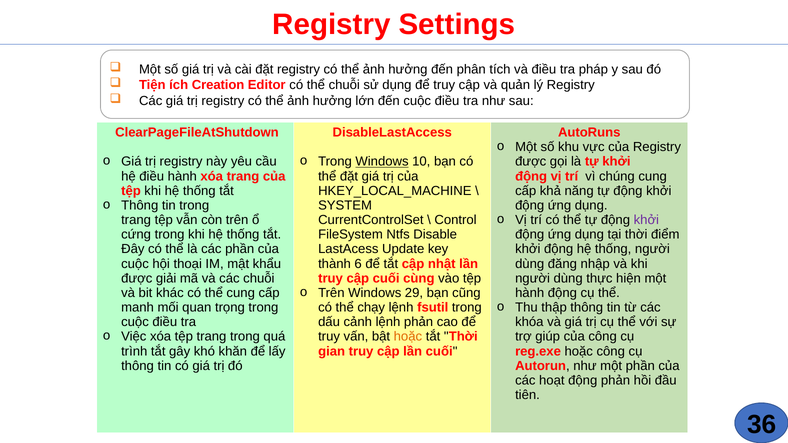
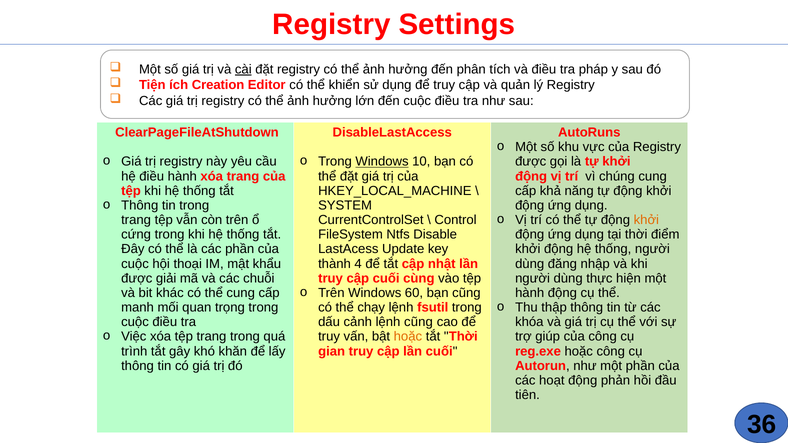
cài underline: none -> present
thể chuỗi: chuỗi -> khiển
khởi at (646, 220) colour: purple -> orange
6: 6 -> 4
29: 29 -> 60
lệnh phản: phản -> cũng
